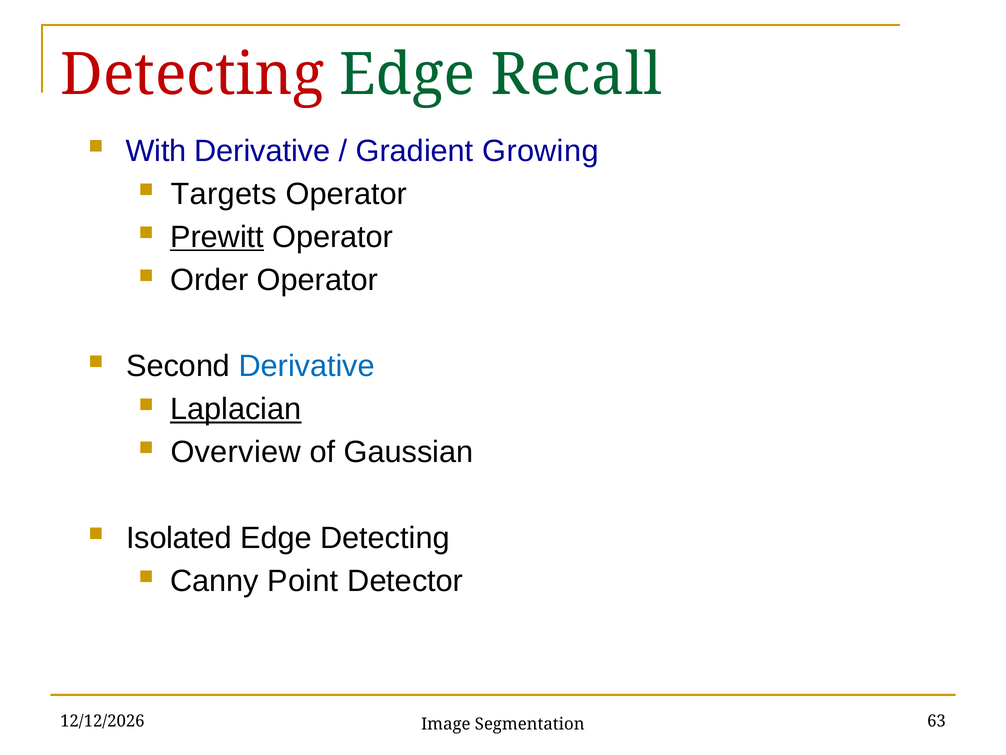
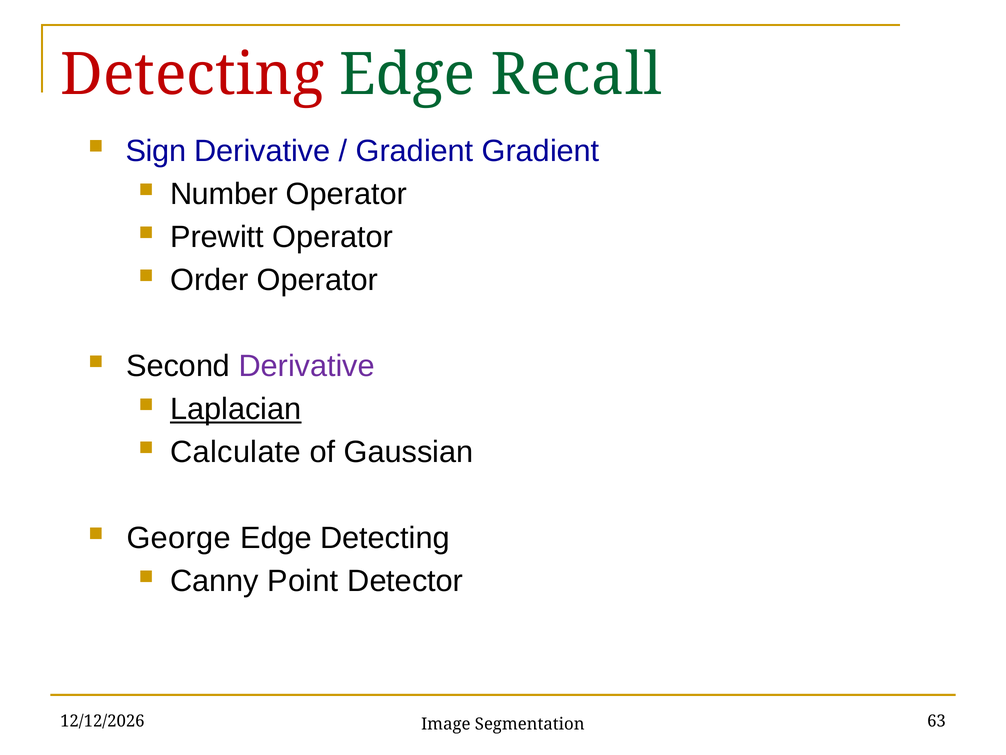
With: With -> Sign
Gradient Growing: Growing -> Gradient
Targets: Targets -> Number
Prewitt underline: present -> none
Derivative at (307, 366) colour: blue -> purple
Overview: Overview -> Calculate
Isolated: Isolated -> George
